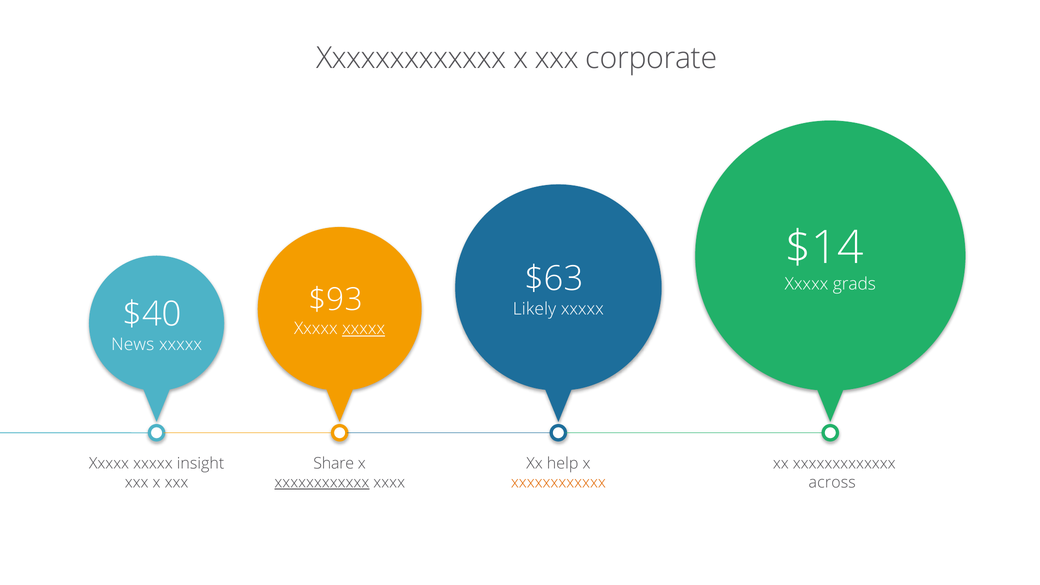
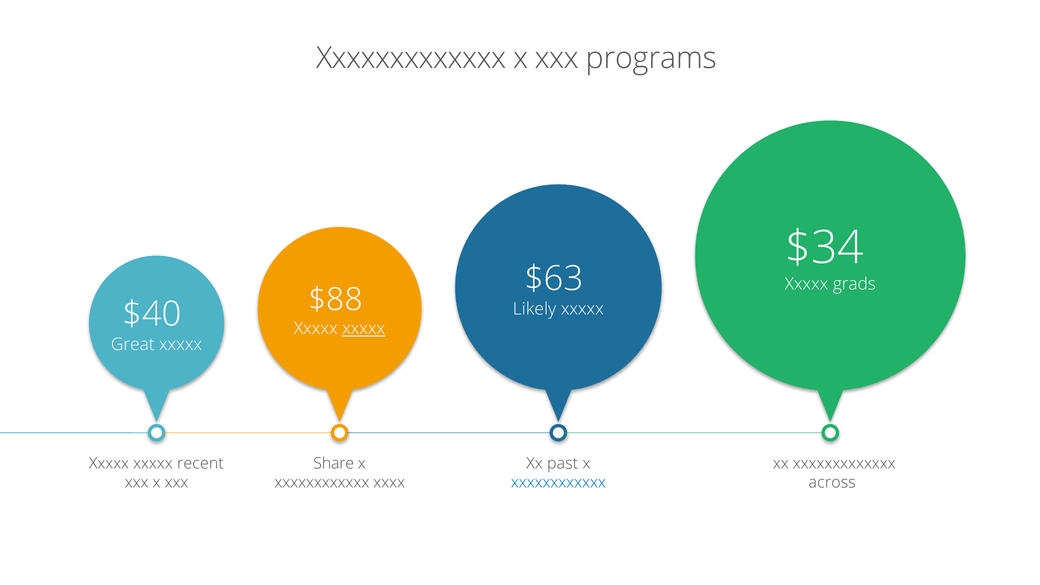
corporate: corporate -> programs
$14: $14 -> $34
$93: $93 -> $88
News: News -> Great
insight: insight -> recent
help: help -> past
xxxxxxxxxxxx at (322, 482) underline: present -> none
xxxxxxxxxxxx at (558, 482) colour: orange -> blue
